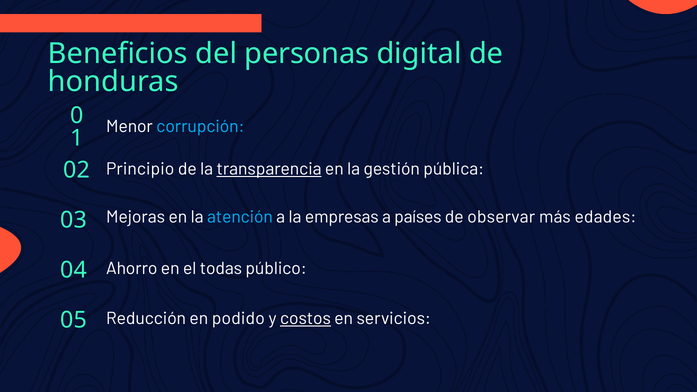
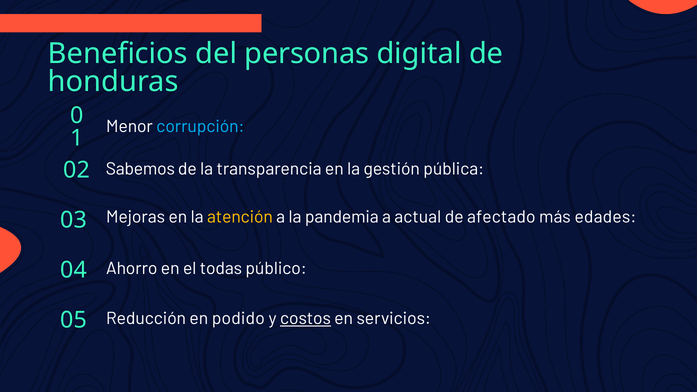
Principio: Principio -> Sabemos
transparencia underline: present -> none
atención colour: light blue -> yellow
empresas: empresas -> pandemia
países: países -> actual
observar: observar -> afectado
